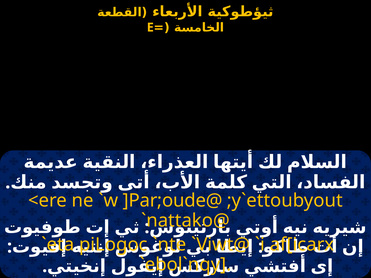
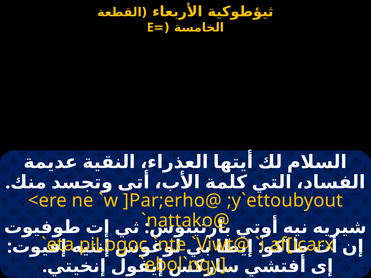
]Par;oude@: ]Par;oude@ -> ]Par;erho@
